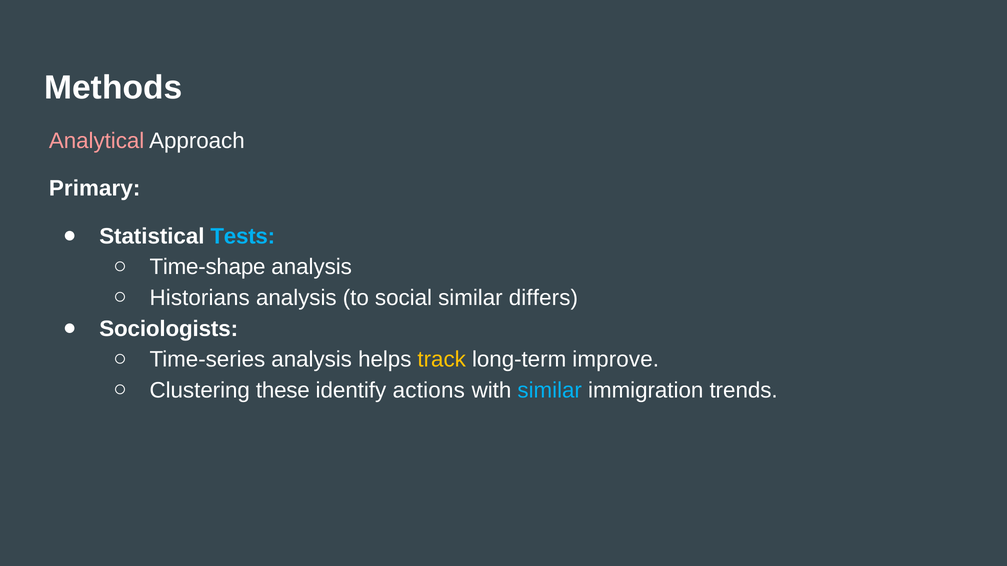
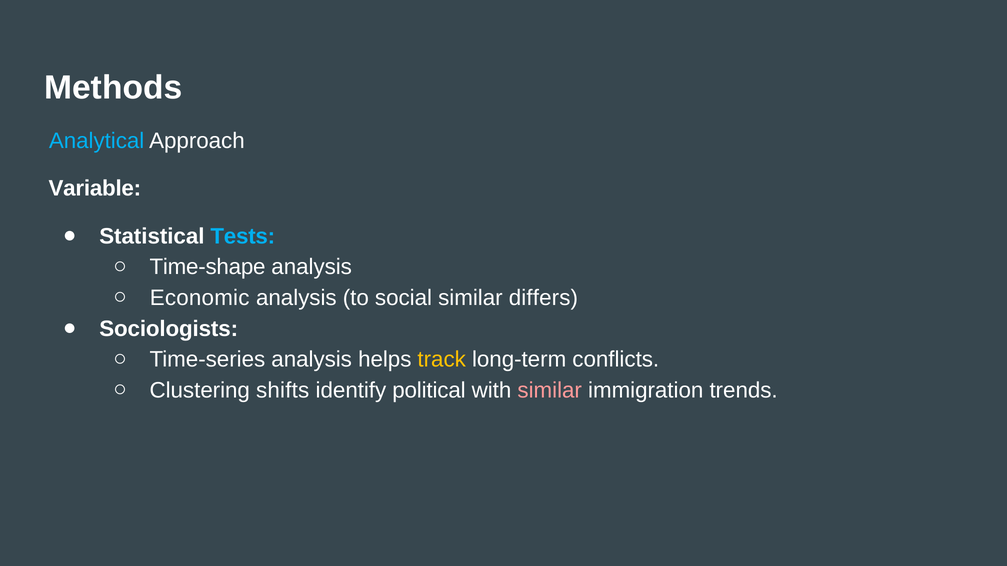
Analytical colour: pink -> light blue
Primary: Primary -> Variable
Historians: Historians -> Economic
improve: improve -> conflicts
these: these -> shifts
actions: actions -> political
similar at (550, 391) colour: light blue -> pink
